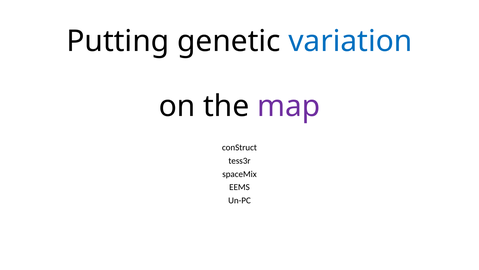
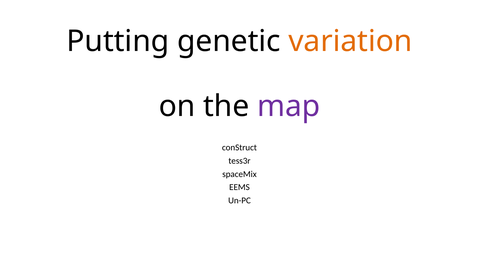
variation colour: blue -> orange
